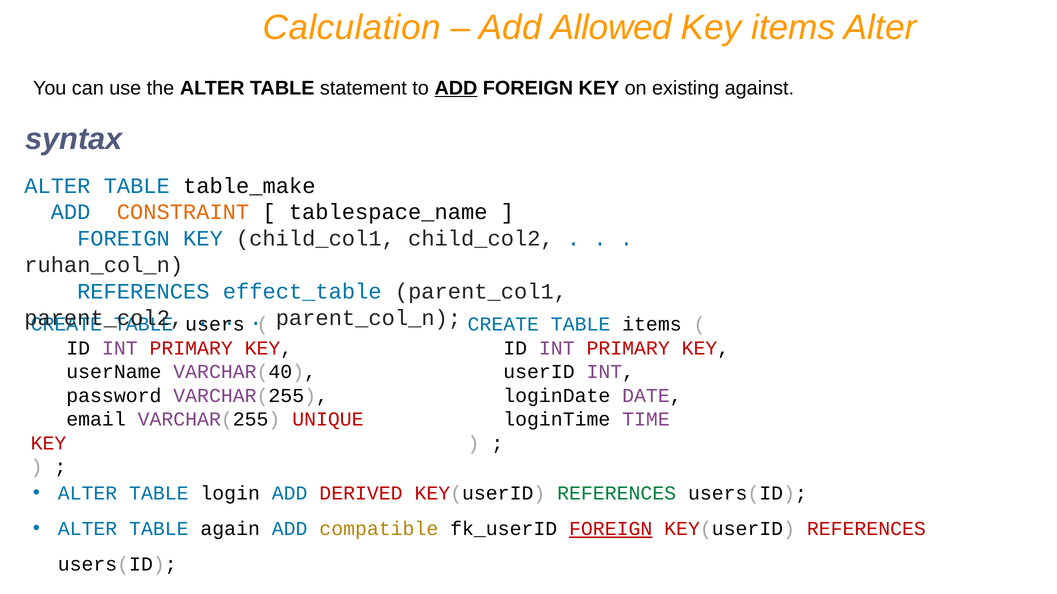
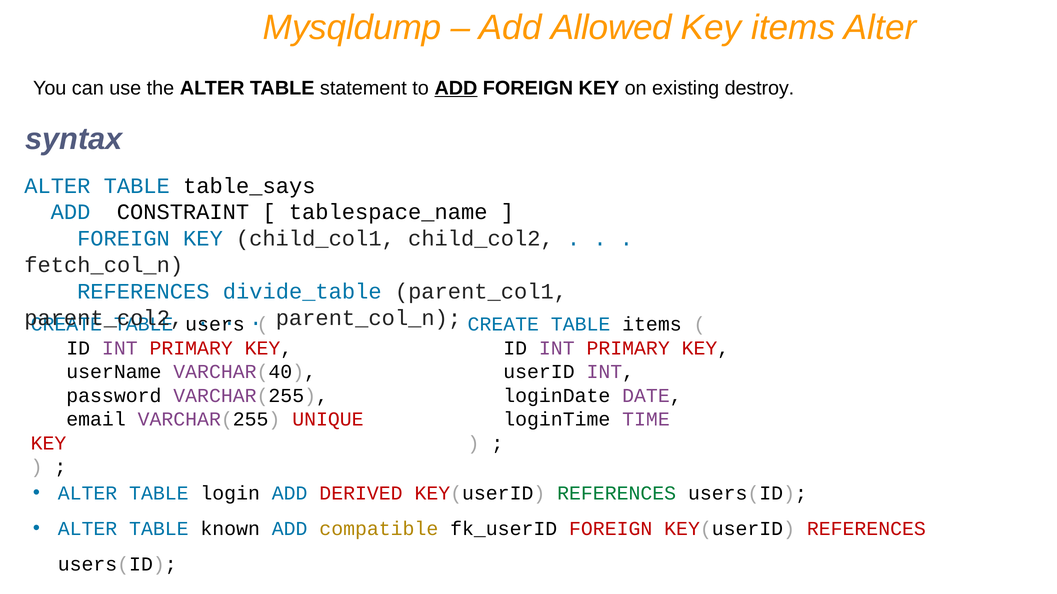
Calculation: Calculation -> Mysqldump
against: against -> destroy
table_make: table_make -> table_says
CONSTRAINT colour: orange -> black
ruhan_col_n: ruhan_col_n -> fetch_col_n
effect_table: effect_table -> divide_table
again: again -> known
FOREIGN at (611, 529) underline: present -> none
